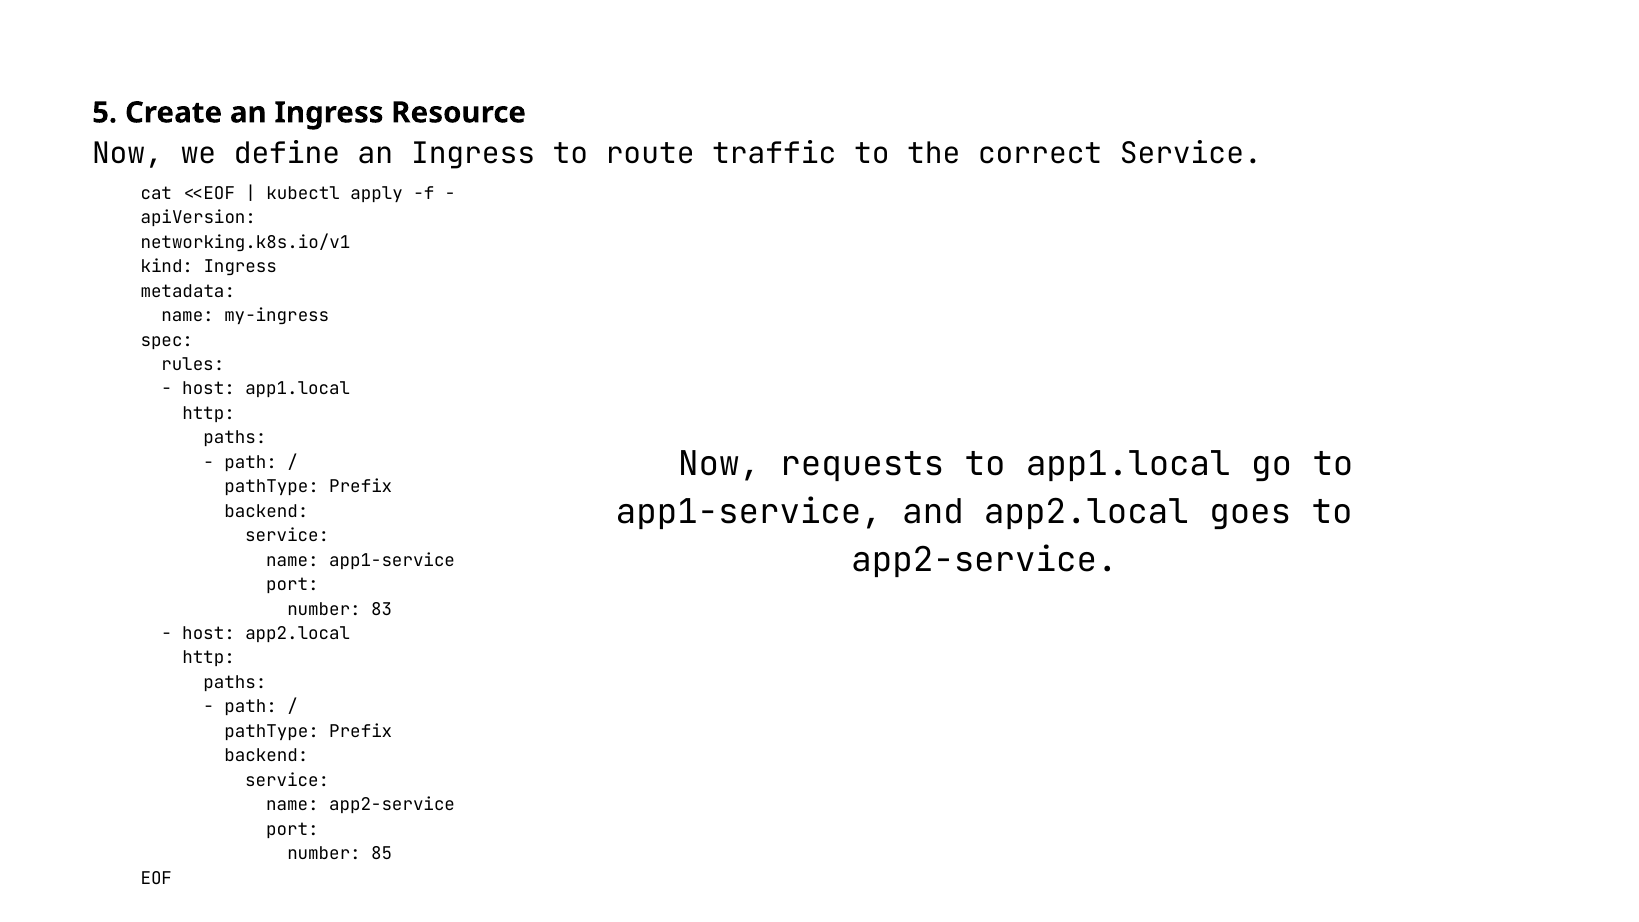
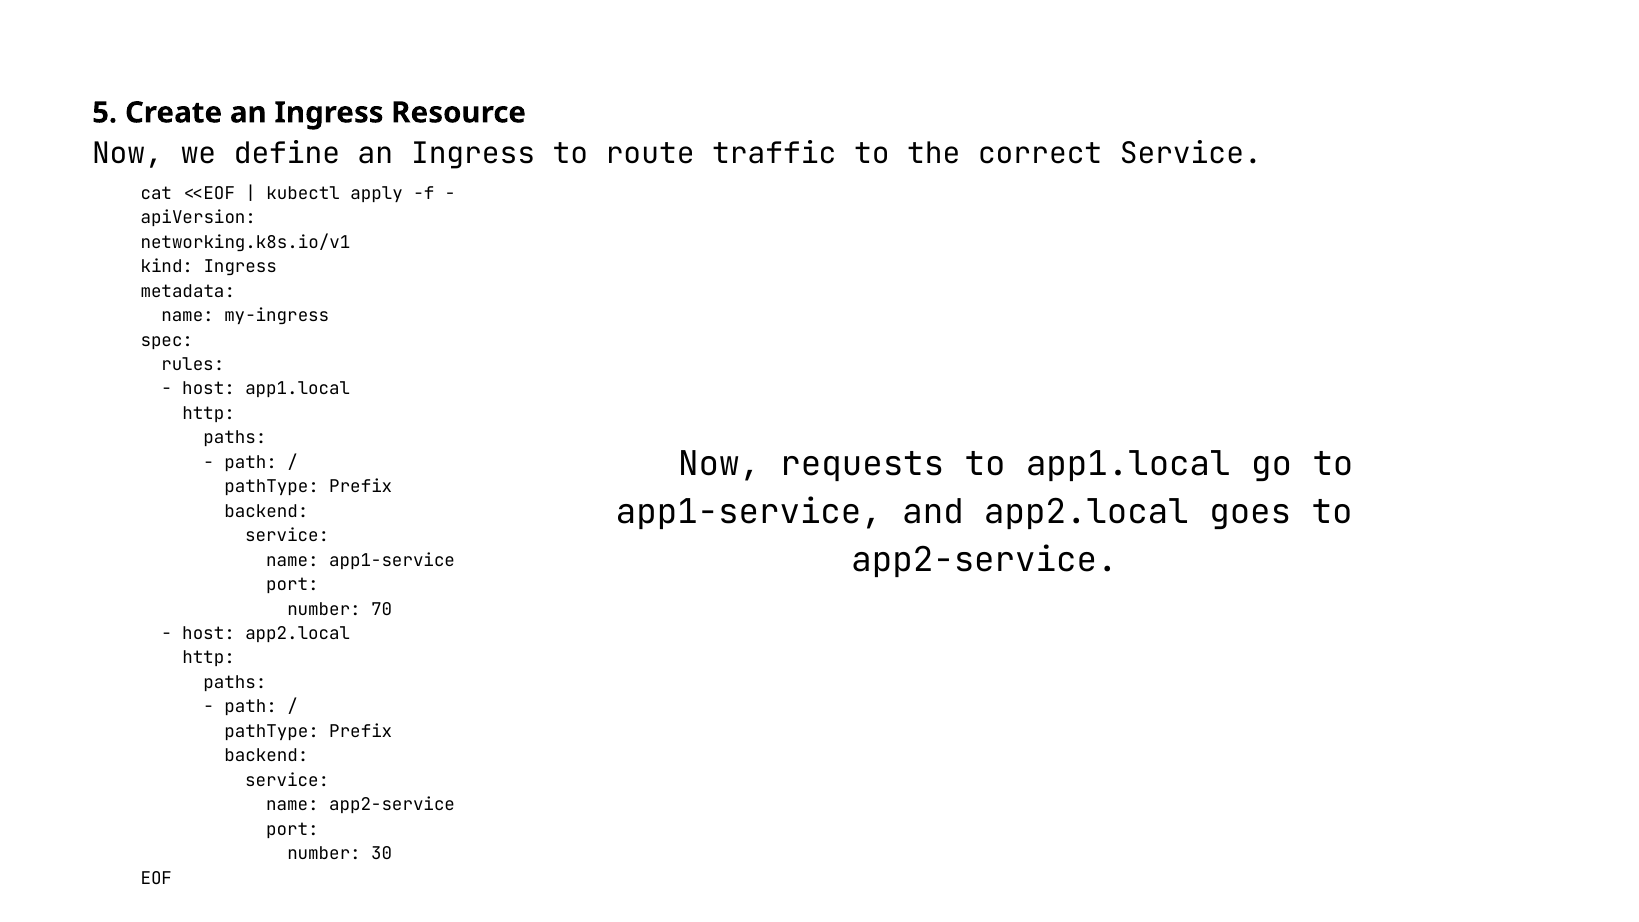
83: 83 -> 70
85: 85 -> 30
